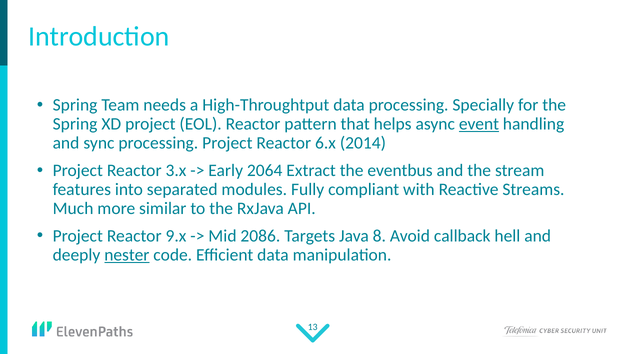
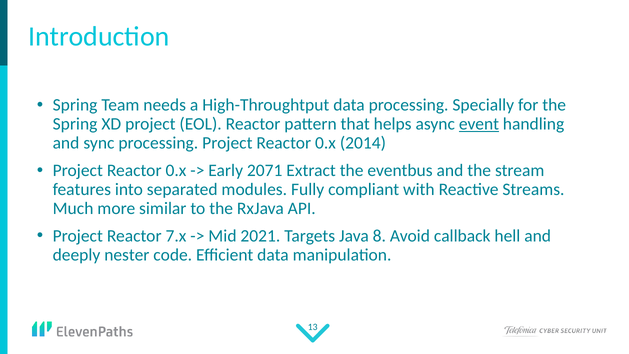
processing Project Reactor 6.x: 6.x -> 0.x
3.x at (176, 170): 3.x -> 0.x
2064: 2064 -> 2071
9.x: 9.x -> 7.x
2086: 2086 -> 2021
nester underline: present -> none
